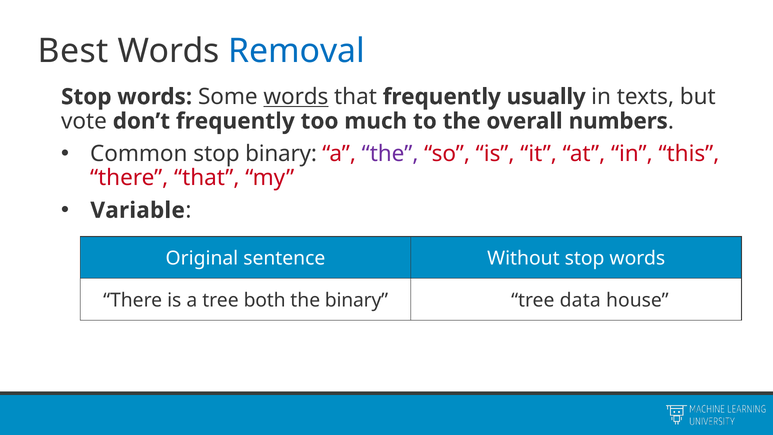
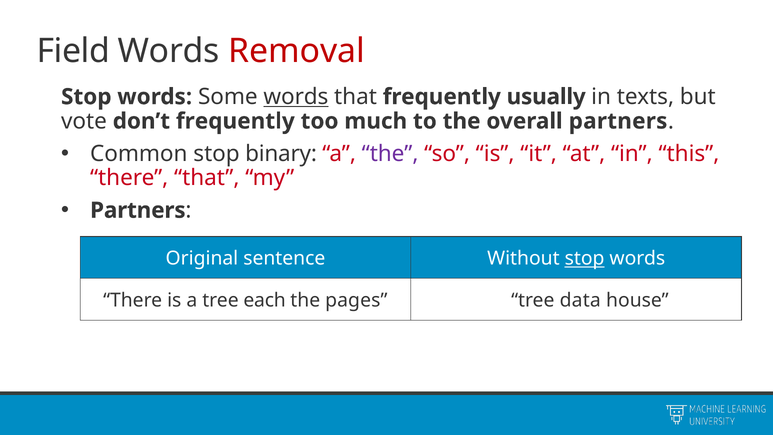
Best: Best -> Field
Removal colour: blue -> red
overall numbers: numbers -> partners
Variable at (138, 210): Variable -> Partners
stop at (585, 258) underline: none -> present
both: both -> each
the binary: binary -> pages
